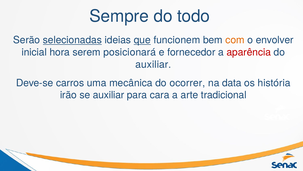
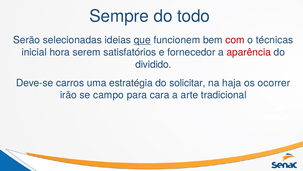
selecionadas underline: present -> none
com colour: orange -> red
envolver: envolver -> técnicas
posicionará: posicionará -> satisfatórios
auxiliar at (153, 64): auxiliar -> dividido
mecânica: mecânica -> estratégia
ocorrer: ocorrer -> solicitar
data: data -> haja
história: história -> ocorrer
se auxiliar: auxiliar -> campo
